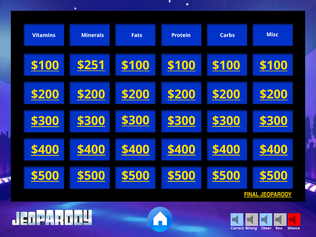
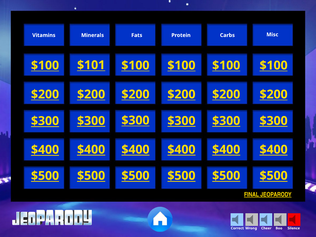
$251: $251 -> $101
